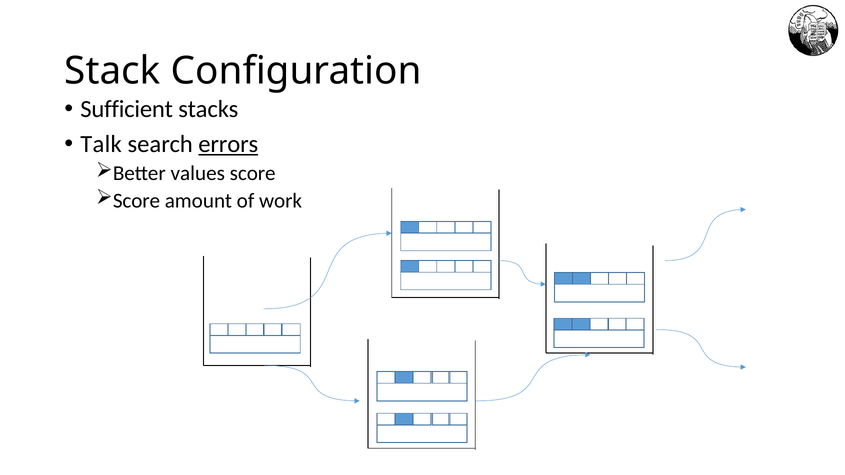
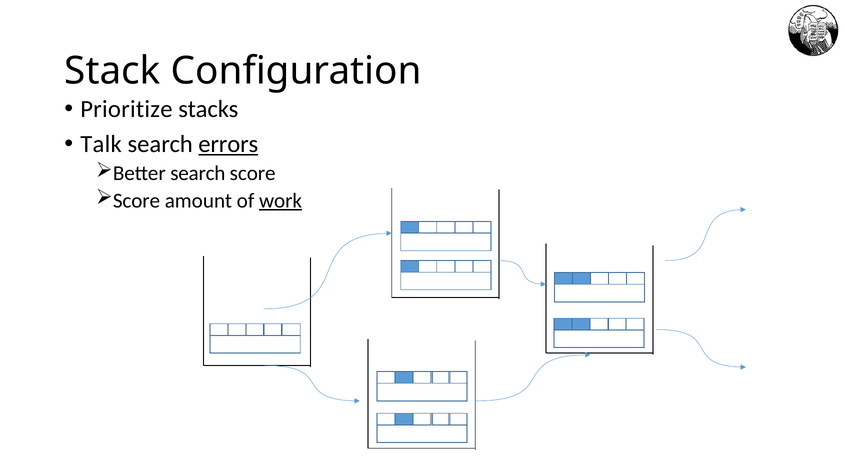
Sufficient: Sufficient -> Prioritize
Better values: values -> search
work underline: none -> present
